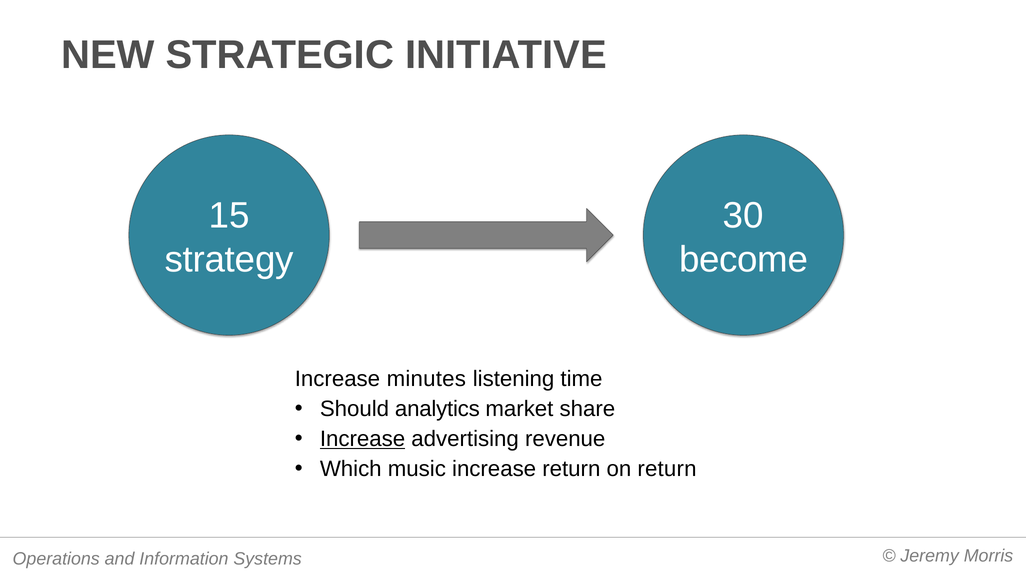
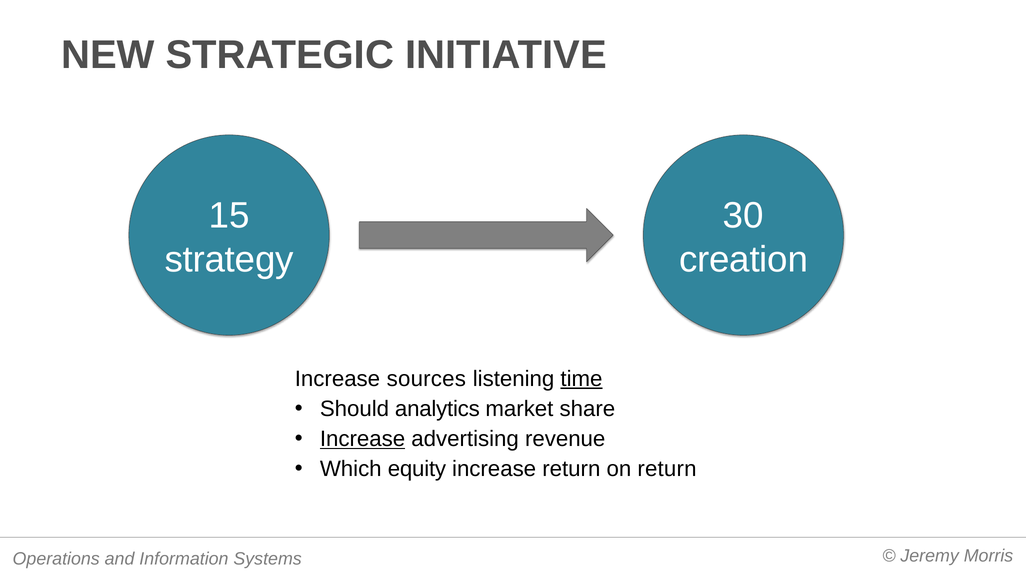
become: become -> creation
minutes: minutes -> sources
time underline: none -> present
music: music -> equity
